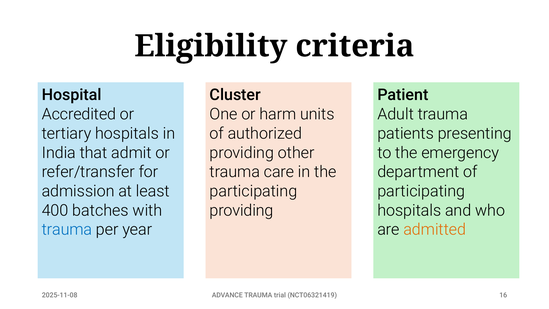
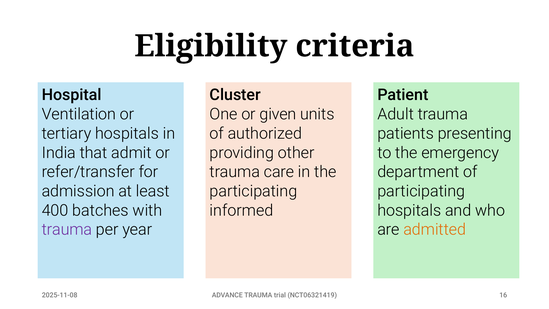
Accredited: Accredited -> Ventilation
harm: harm -> given
providing at (242, 210): providing -> informed
trauma at (67, 230) colour: blue -> purple
